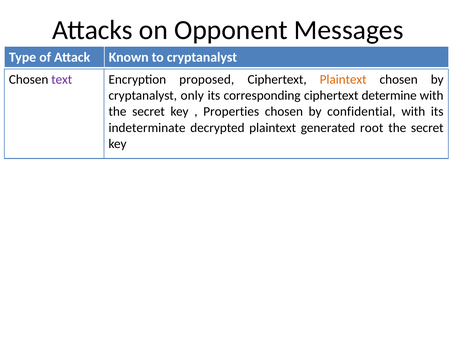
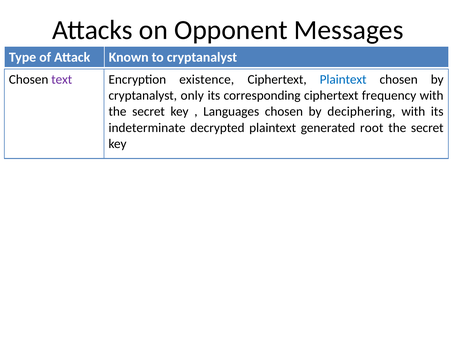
proposed: proposed -> existence
Plaintext at (343, 79) colour: orange -> blue
determine: determine -> frequency
Properties: Properties -> Languages
confidential: confidential -> deciphering
